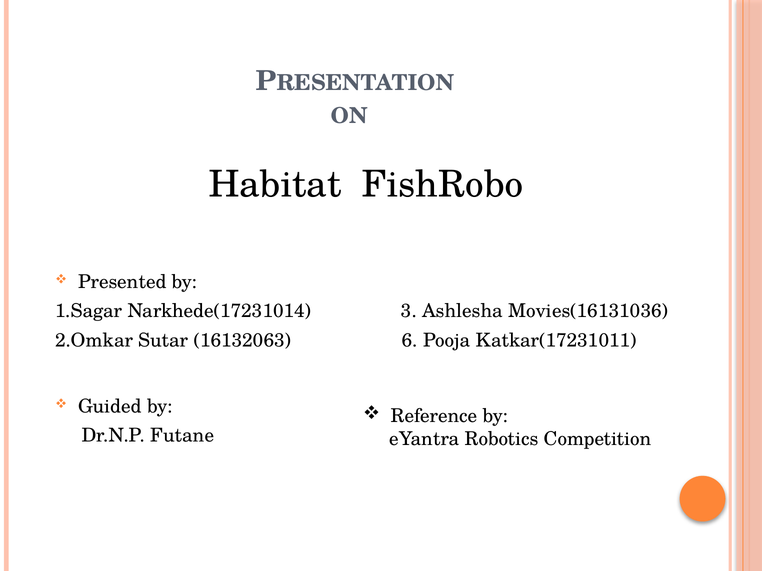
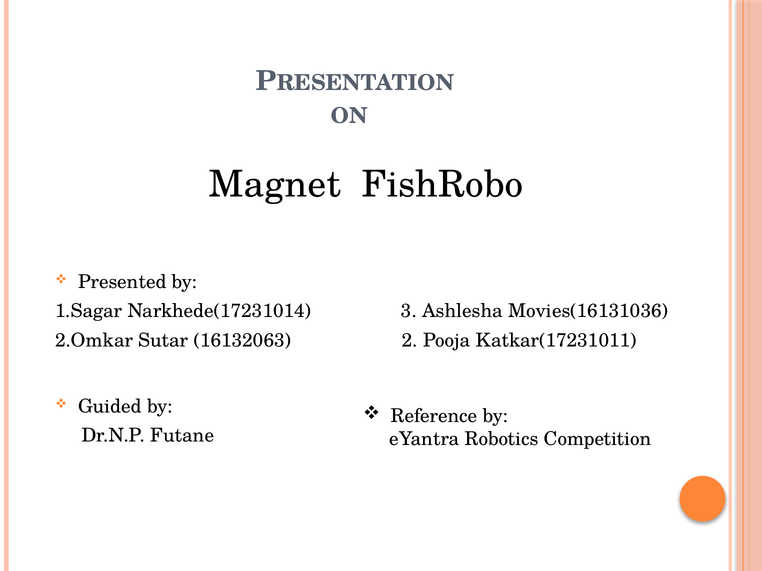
Habitat: Habitat -> Magnet
6: 6 -> 2
